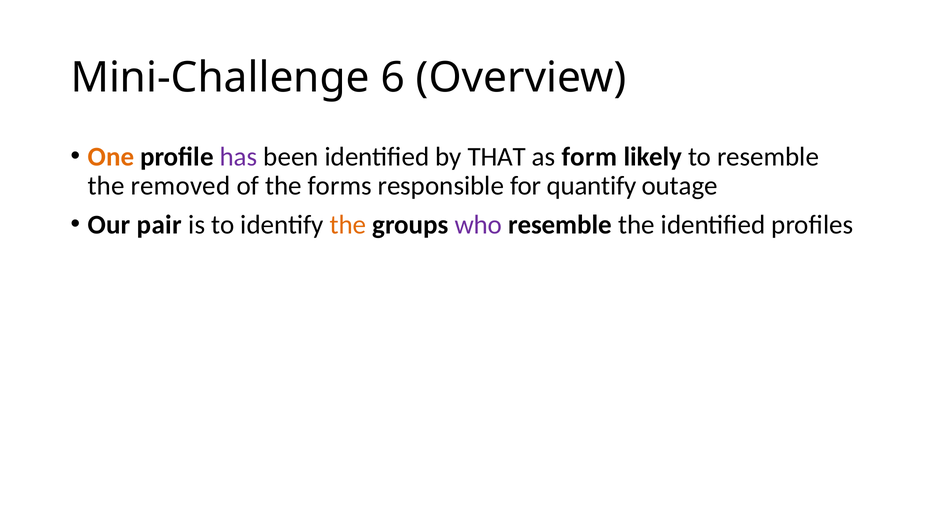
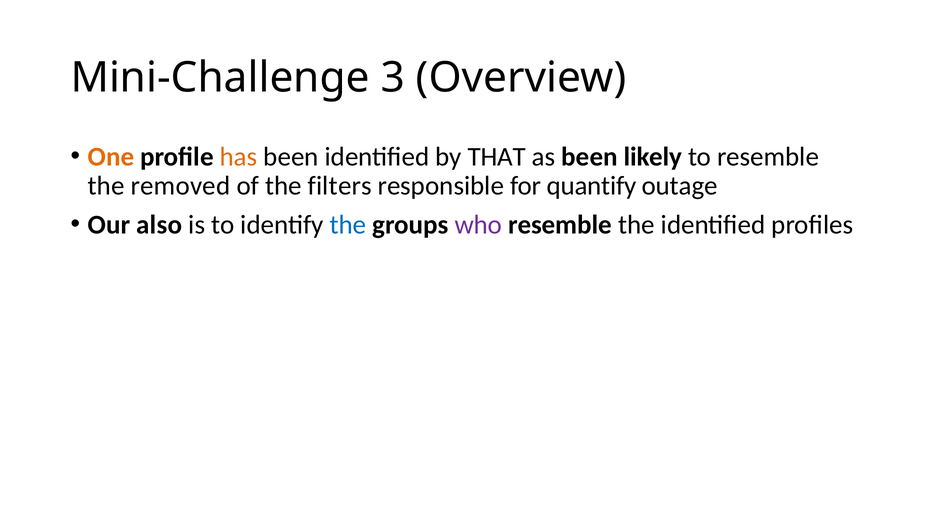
6: 6 -> 3
has colour: purple -> orange
as form: form -> been
forms: forms -> filters
pair: pair -> also
the at (348, 225) colour: orange -> blue
